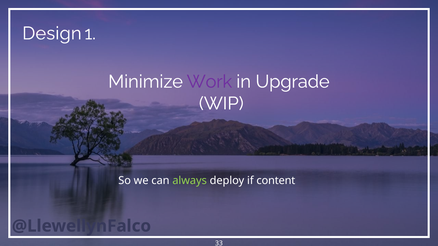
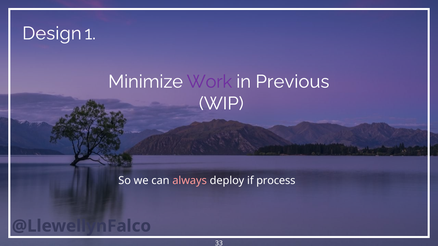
Upgrade: Upgrade -> Previous
always colour: light green -> pink
content: content -> process
